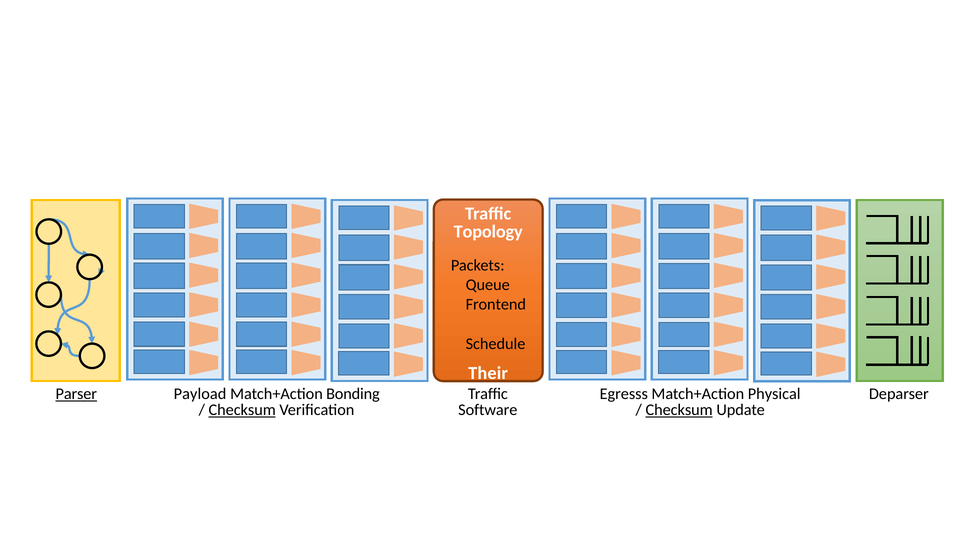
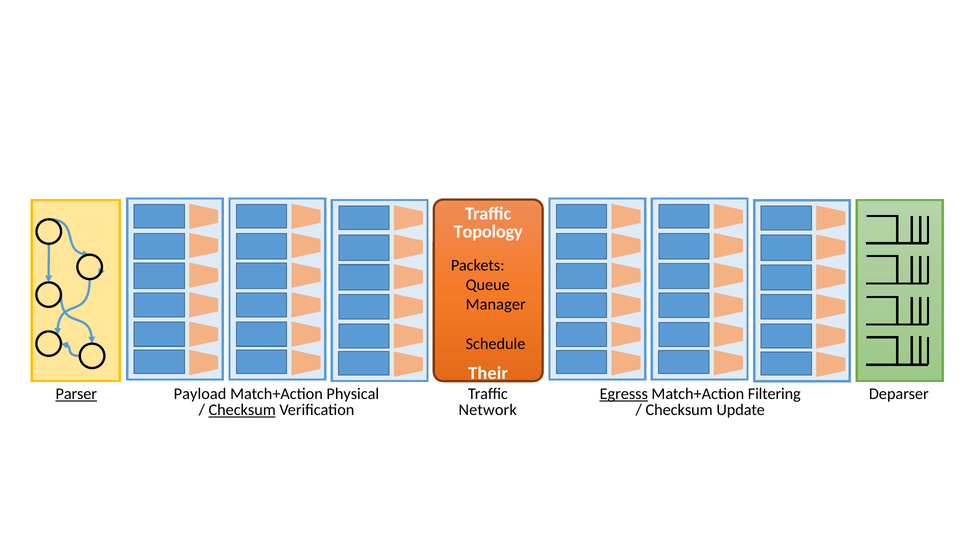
Frontend at (496, 305): Frontend -> Manager
Bonding: Bonding -> Physical
Egresss underline: none -> present
Physical: Physical -> Filtering
Software: Software -> Network
Checksum at (679, 410) underline: present -> none
